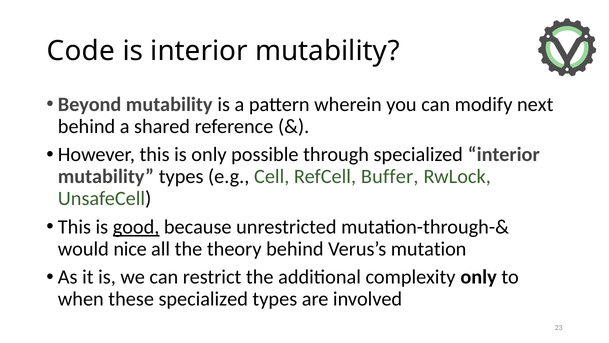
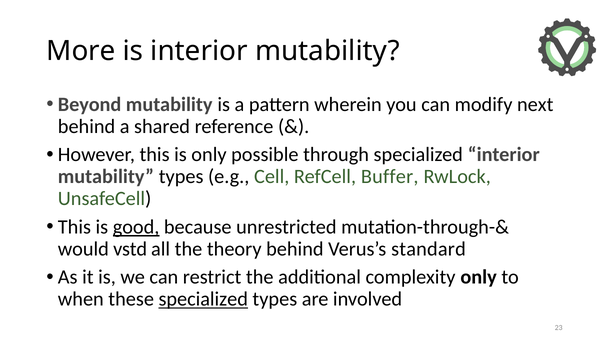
Code: Code -> More
nice: nice -> vstd
mutation: mutation -> standard
specialized at (203, 299) underline: none -> present
